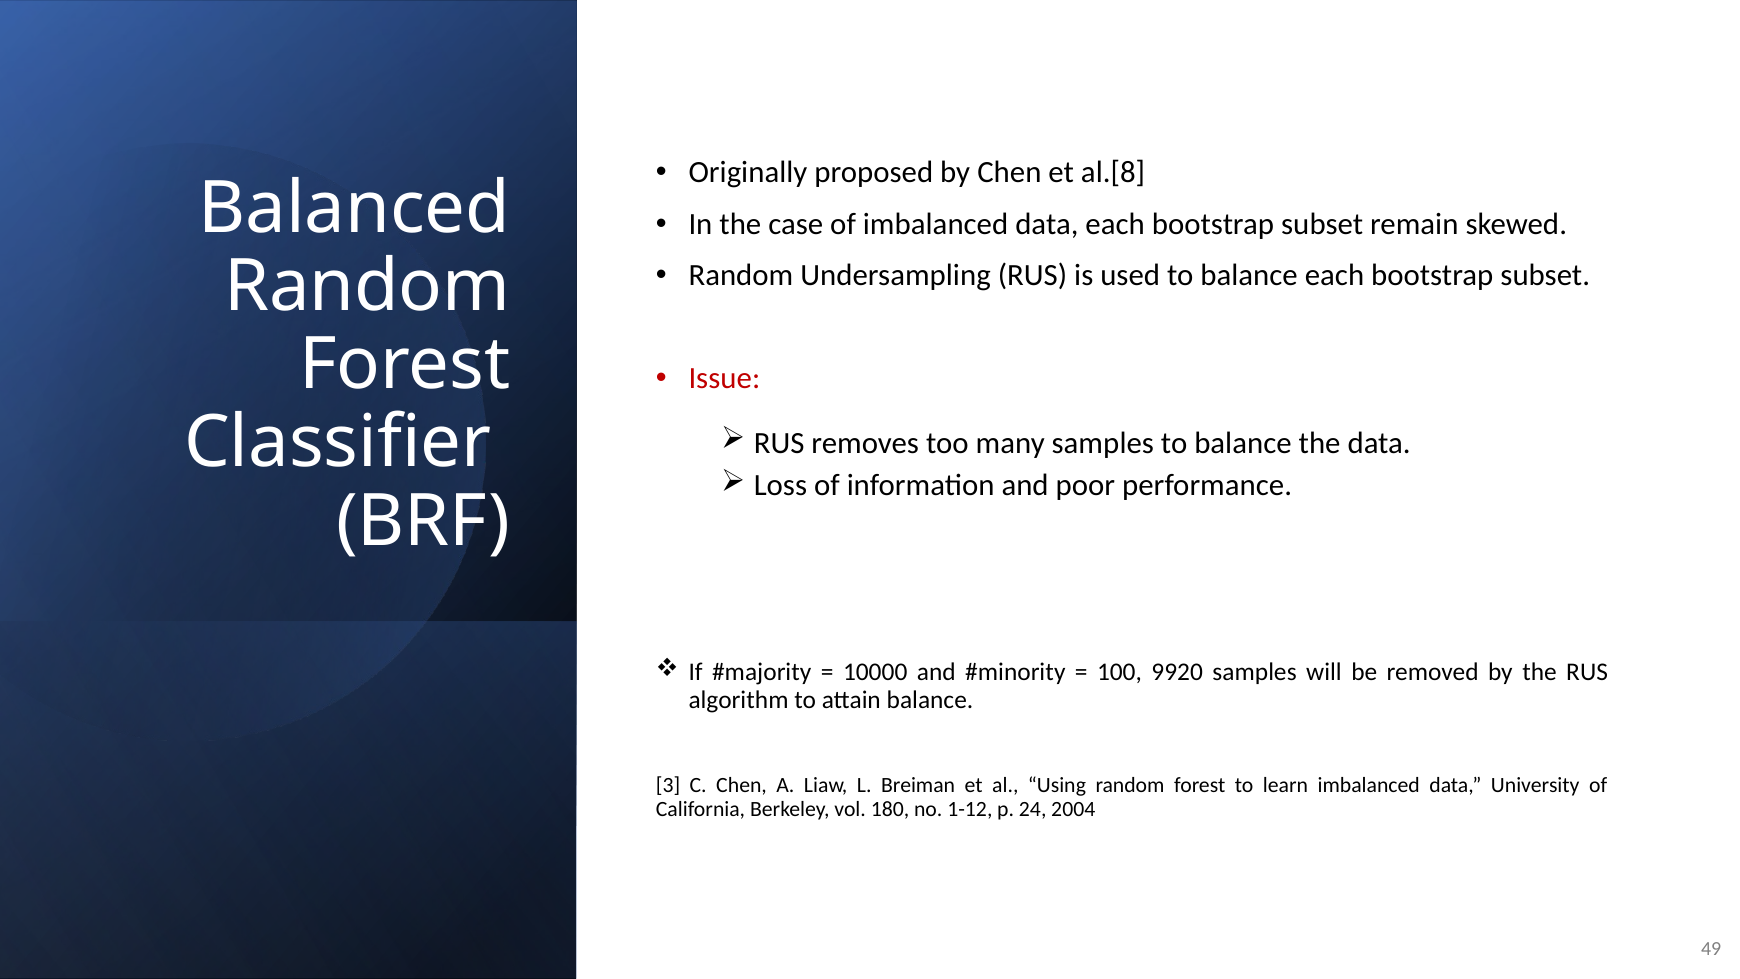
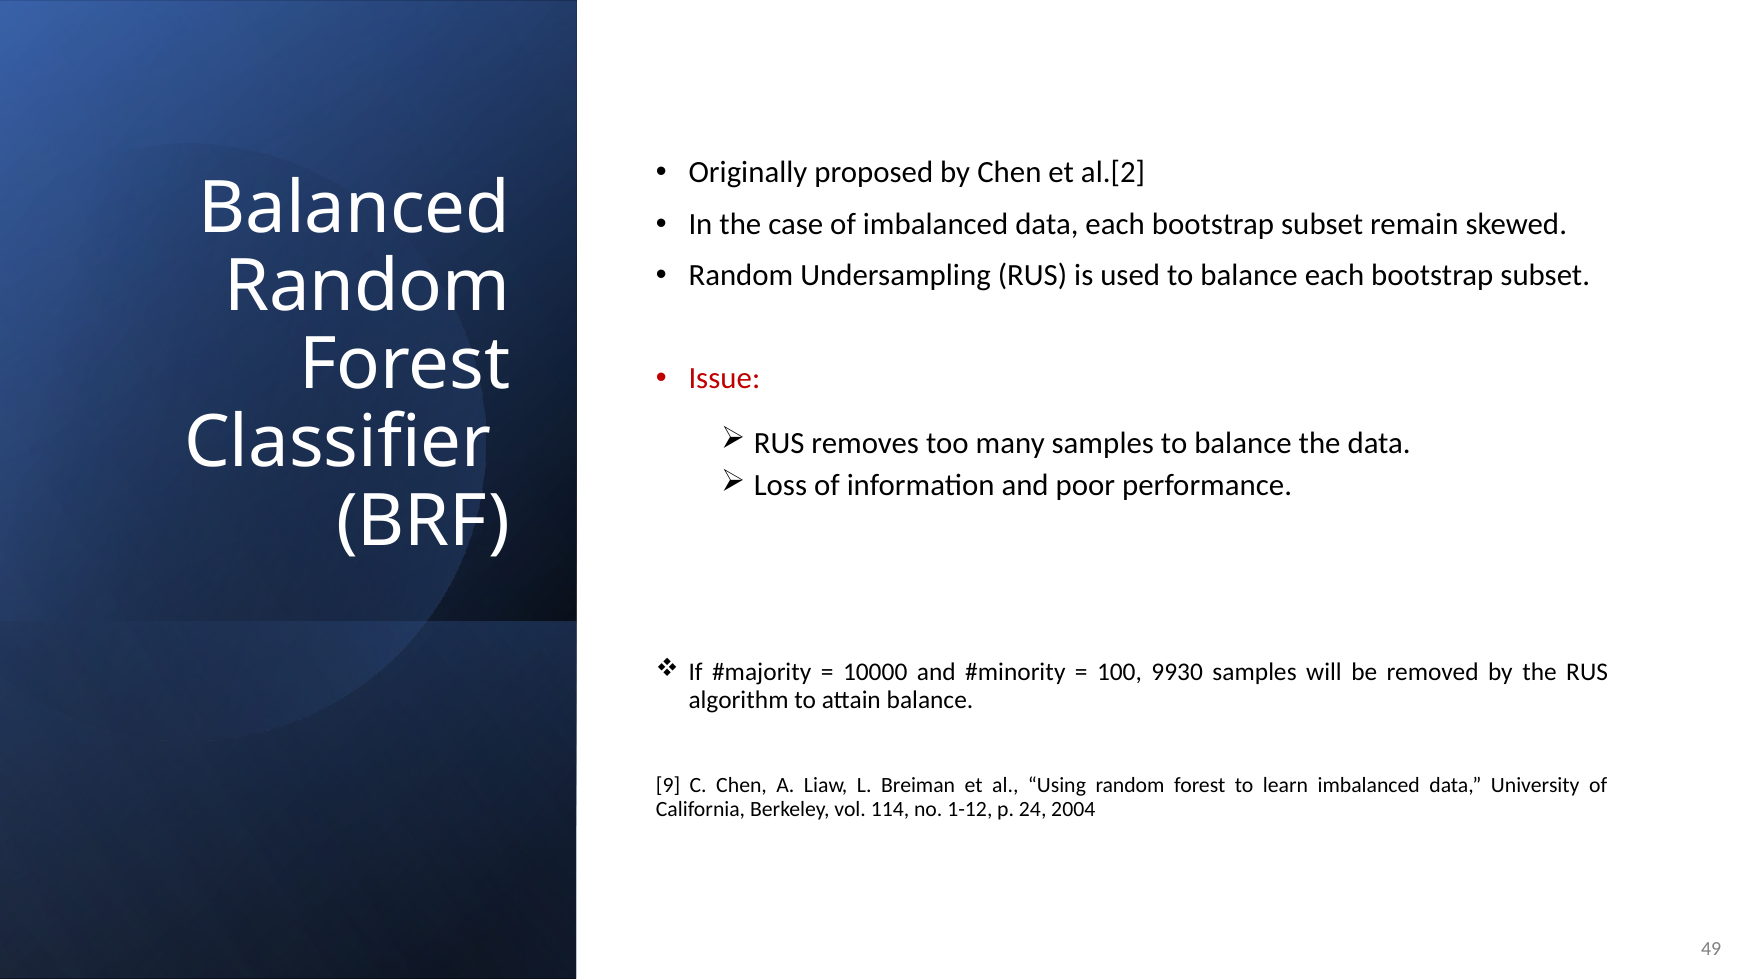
al.[8: al.[8 -> al.[2
9920: 9920 -> 9930
3: 3 -> 9
180: 180 -> 114
